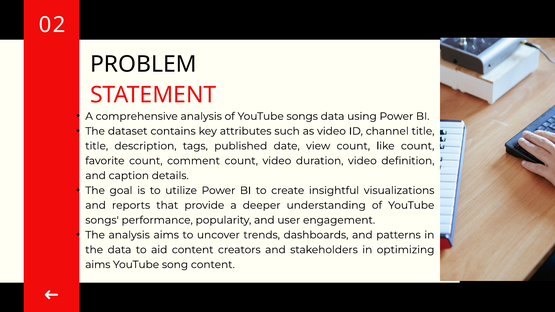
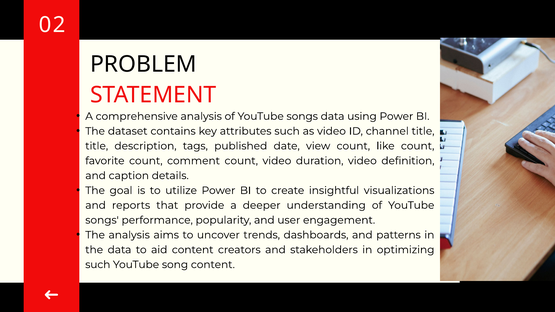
aims at (98, 265): aims -> such
